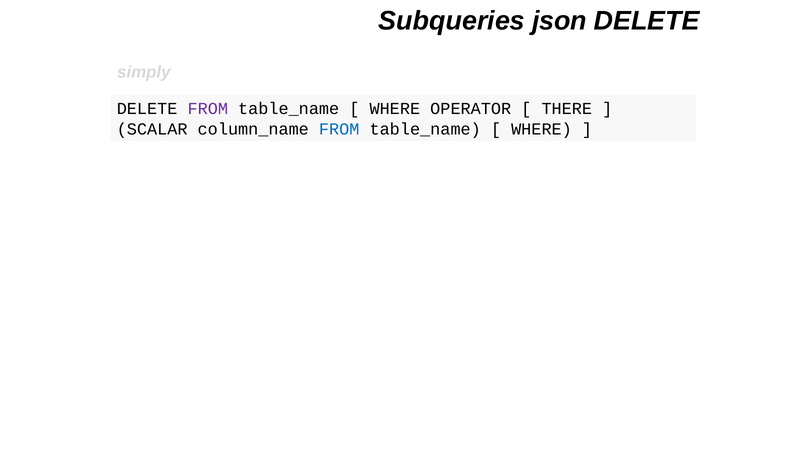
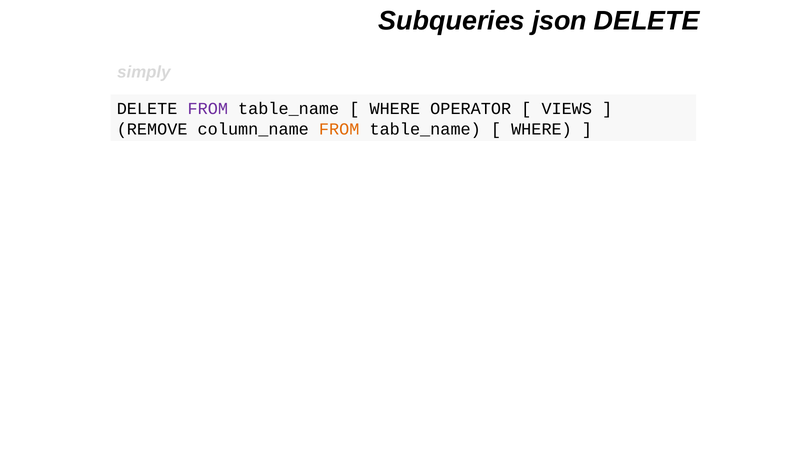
THERE: THERE -> VIEWS
SCALAR: SCALAR -> REMOVE
FROM at (339, 129) colour: blue -> orange
